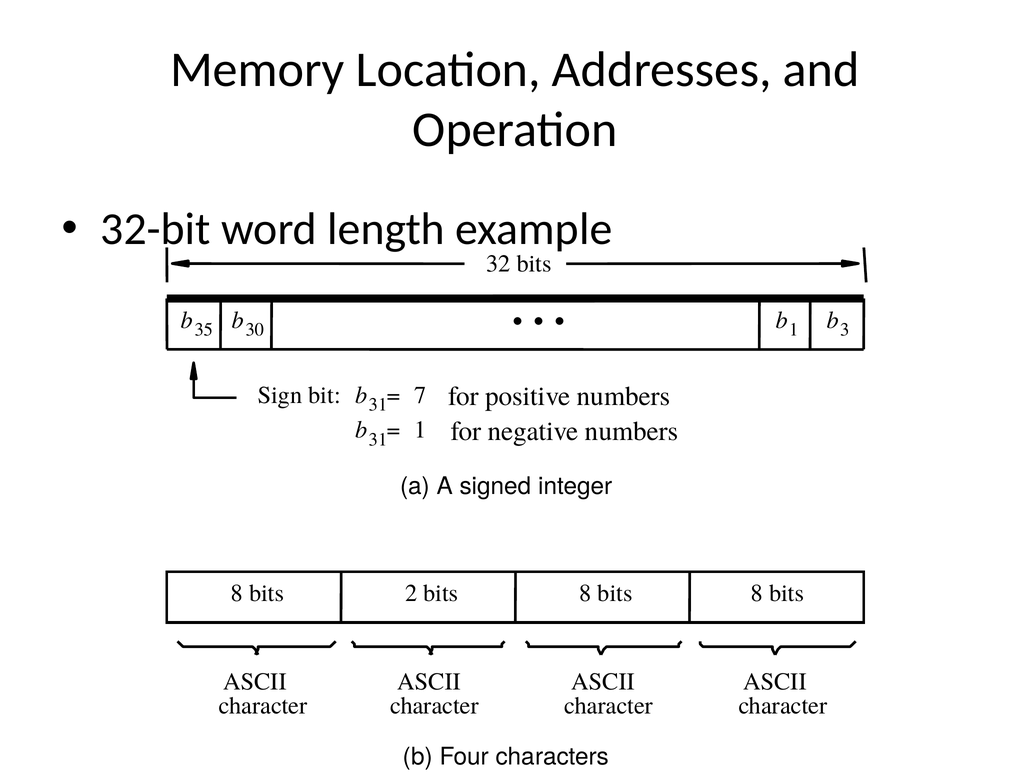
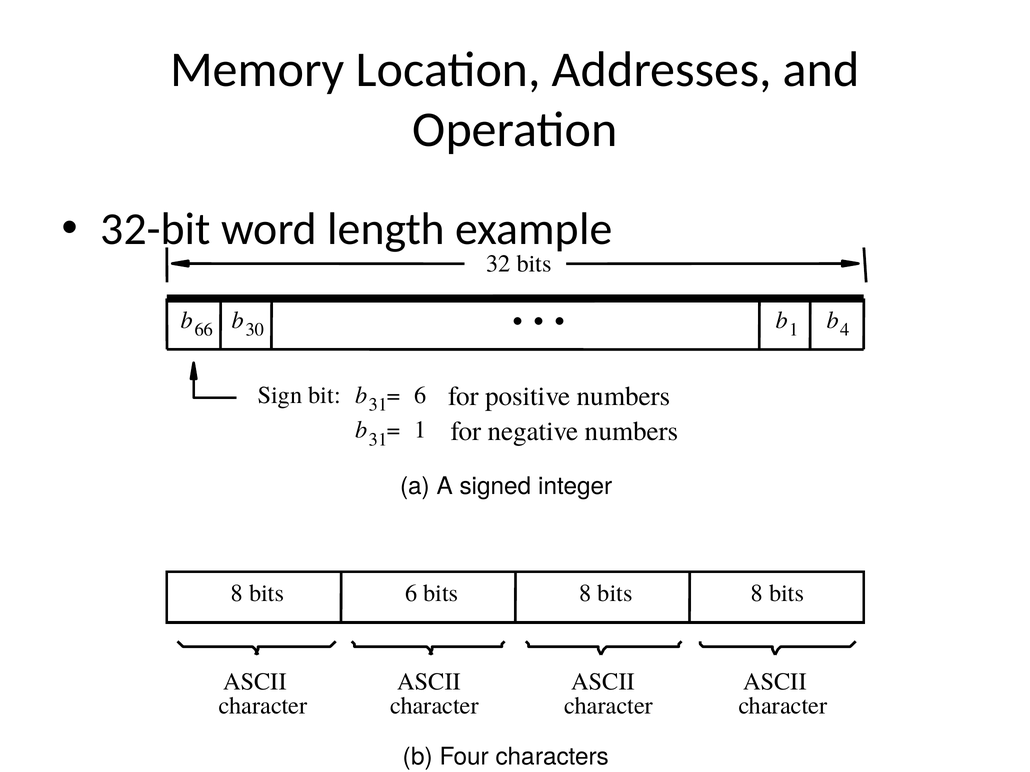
35: 35 -> 66
3: 3 -> 4
31 7: 7 -> 6
bits 2: 2 -> 6
